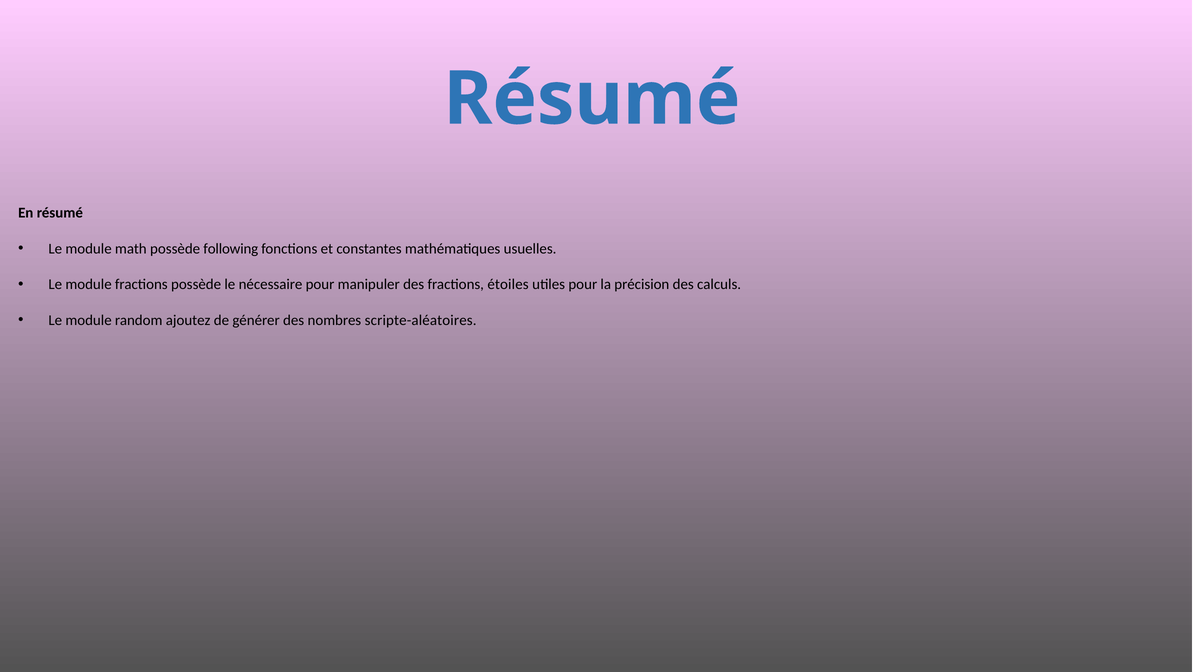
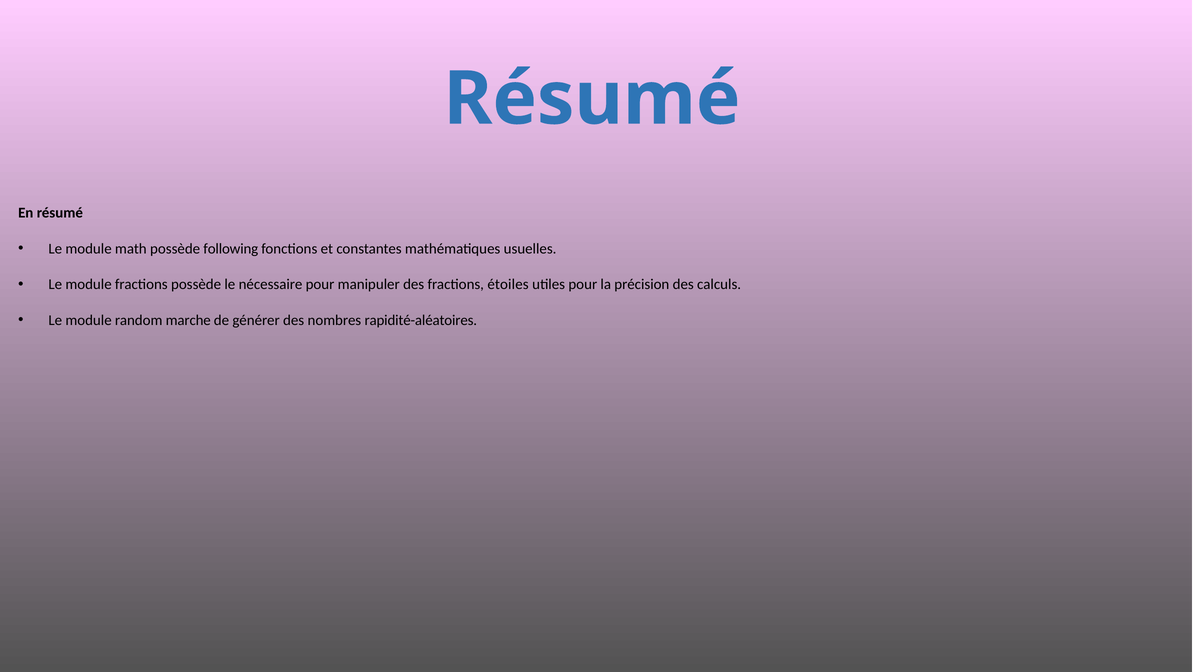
ajoutez: ajoutez -> marche
scripte-aléatoires: scripte-aléatoires -> rapidité-aléatoires
